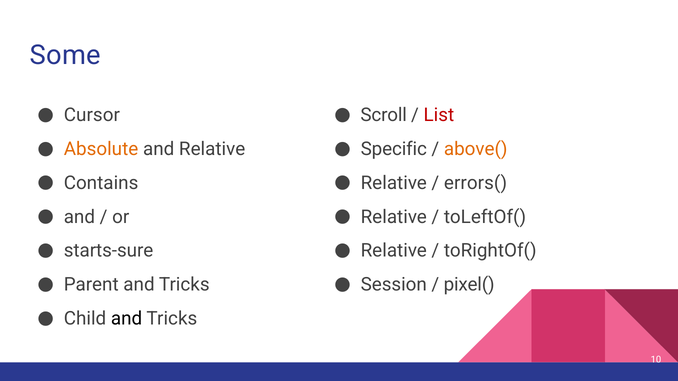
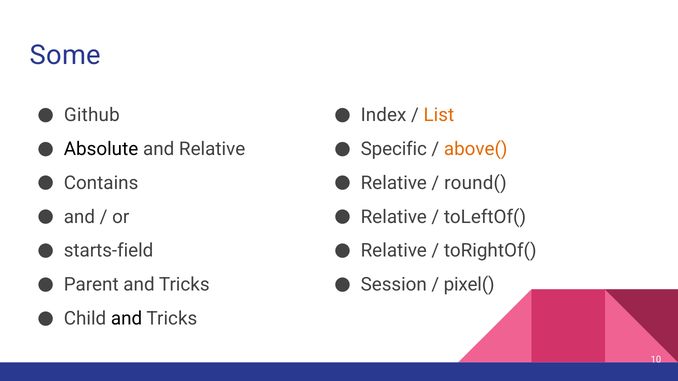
Cursor: Cursor -> Github
Scroll: Scroll -> Index
List colour: red -> orange
Absolute colour: orange -> black
errors(: errors( -> round(
starts-sure: starts-sure -> starts-field
